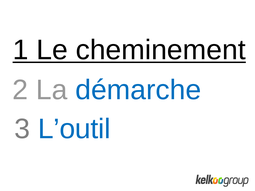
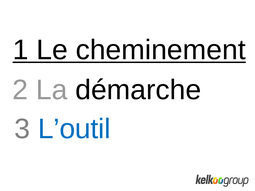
démarche colour: blue -> black
